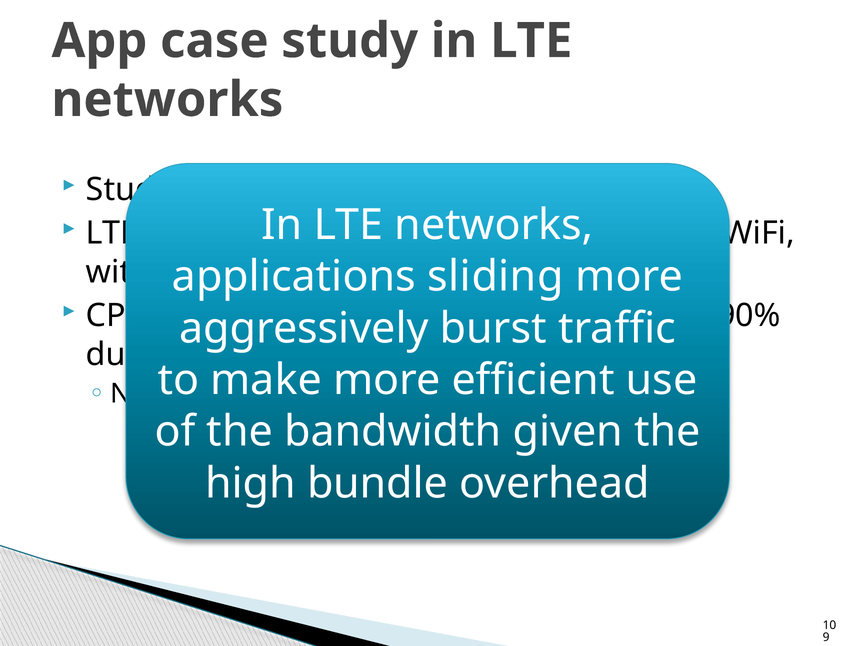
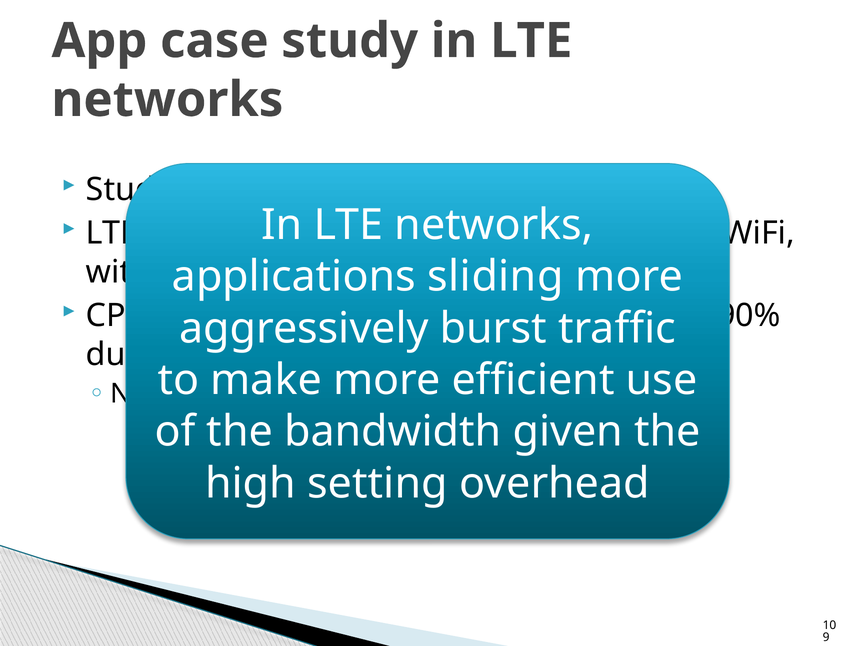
bundle: bundle -> setting
